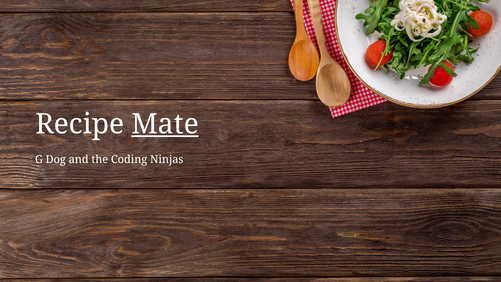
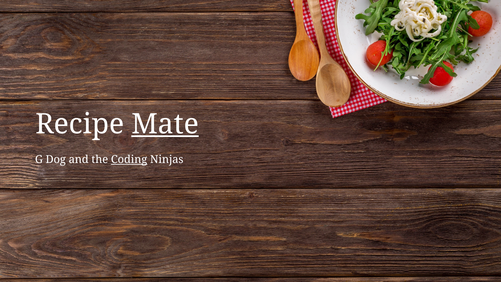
Coding underline: none -> present
